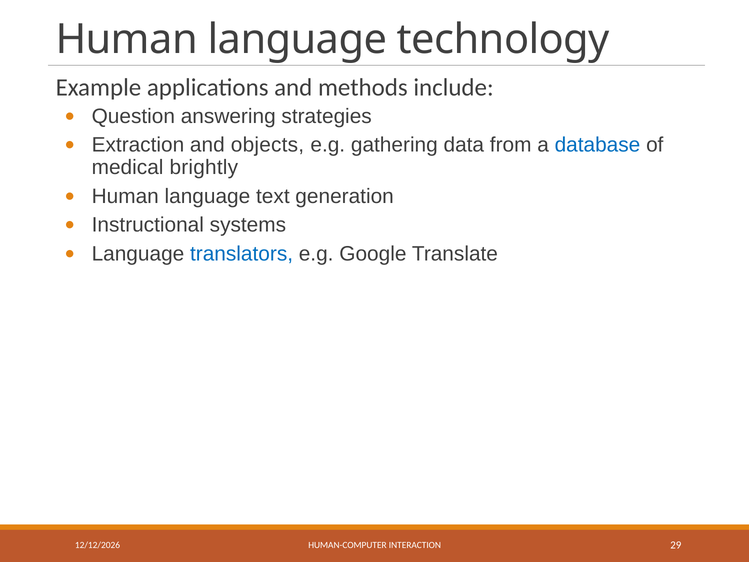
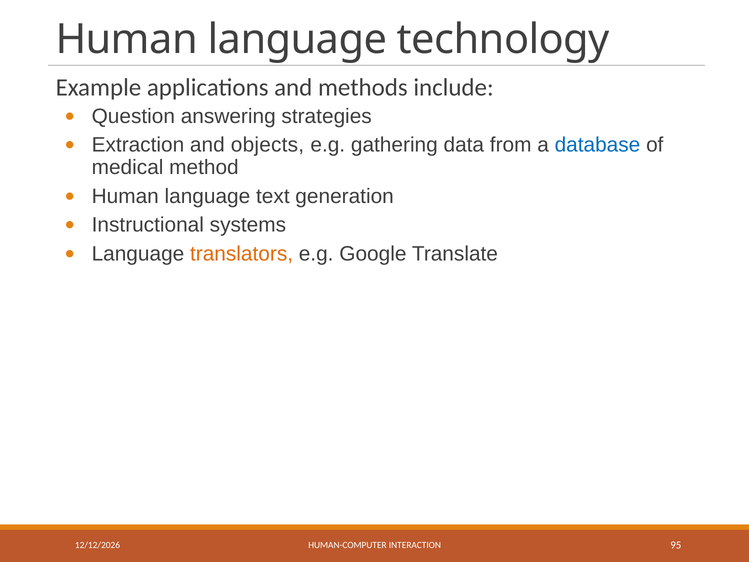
brightly: brightly -> method
translators colour: blue -> orange
29: 29 -> 95
